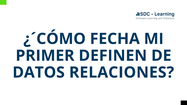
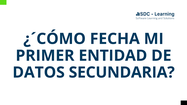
DEFINEN: DEFINEN -> ENTIDAD
RELACIONES: RELACIONES -> SECUNDARIA
